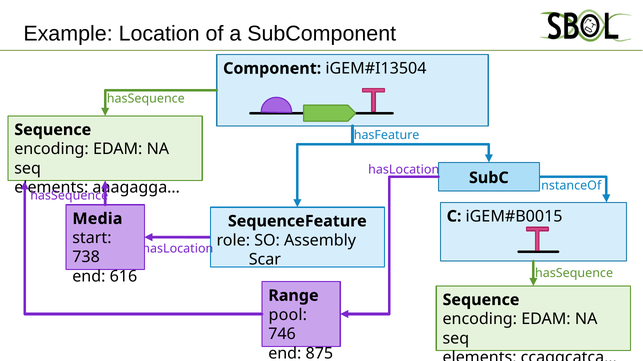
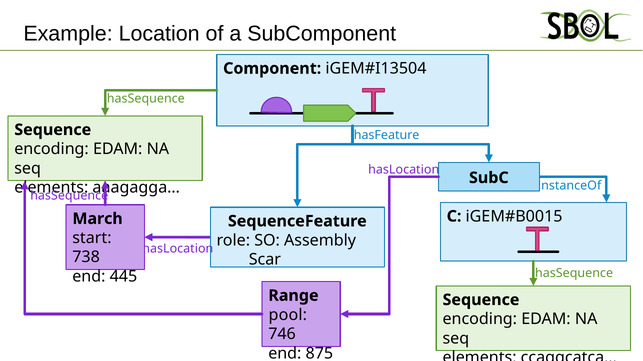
Media: Media -> March
616: 616 -> 445
